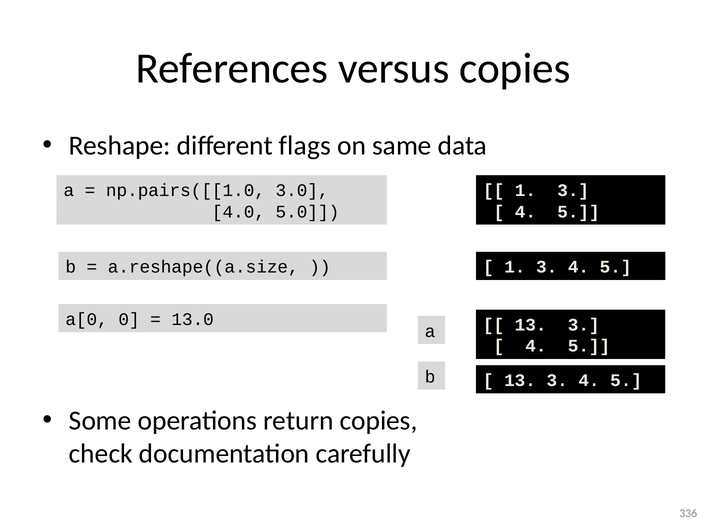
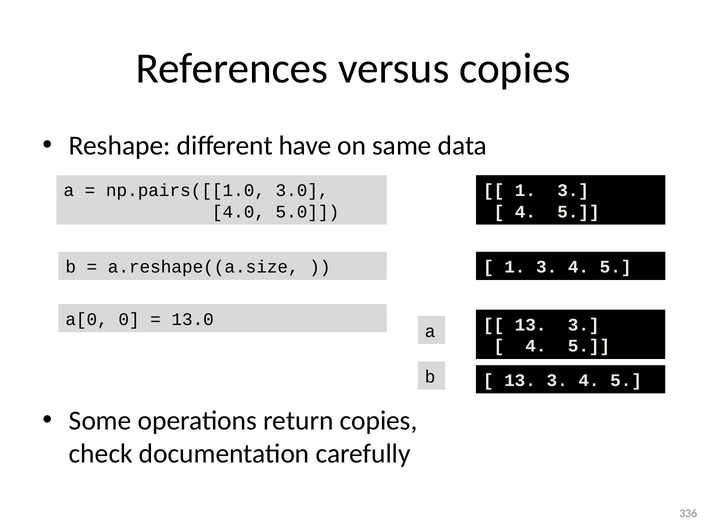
flags: flags -> have
